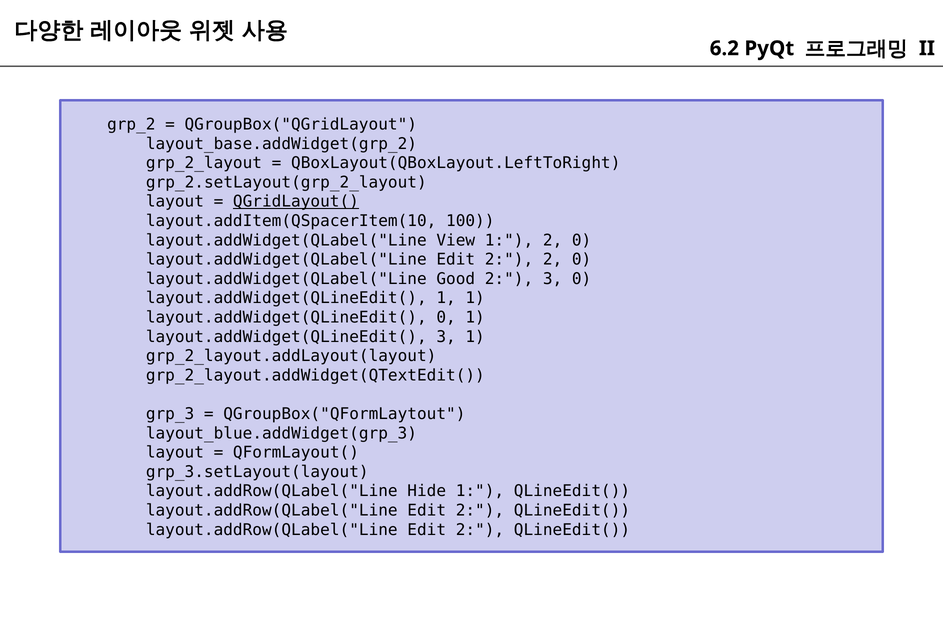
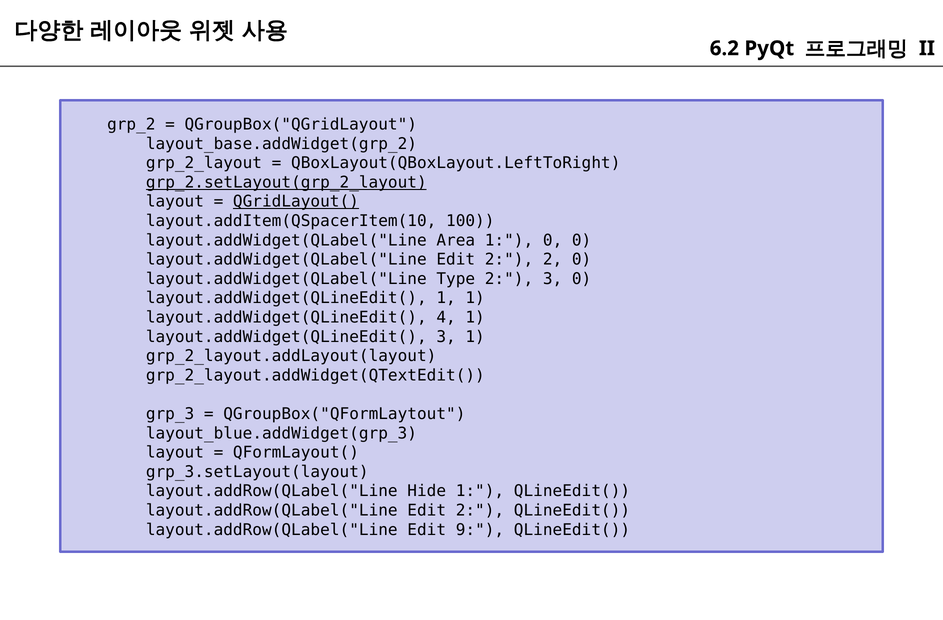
grp_2.setLayout(grp_2_layout underline: none -> present
View: View -> Area
1 2: 2 -> 0
Good: Good -> Type
layout.addWidget(QLineEdit( 0: 0 -> 4
2 at (480, 529): 2 -> 9
